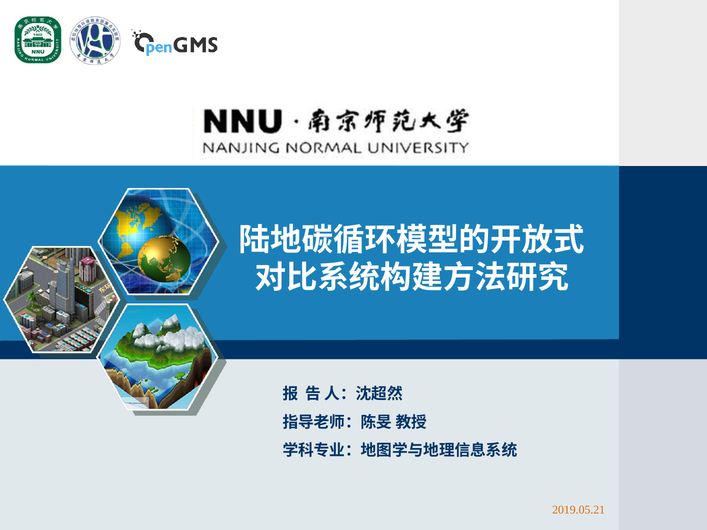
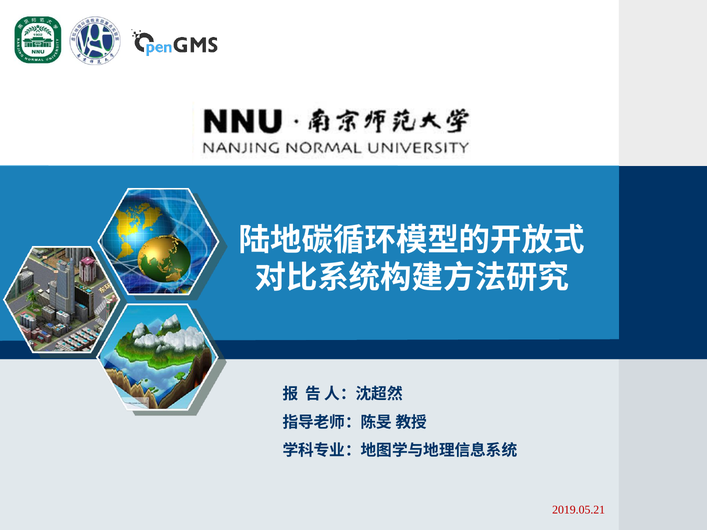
2019.05.21 colour: orange -> red
